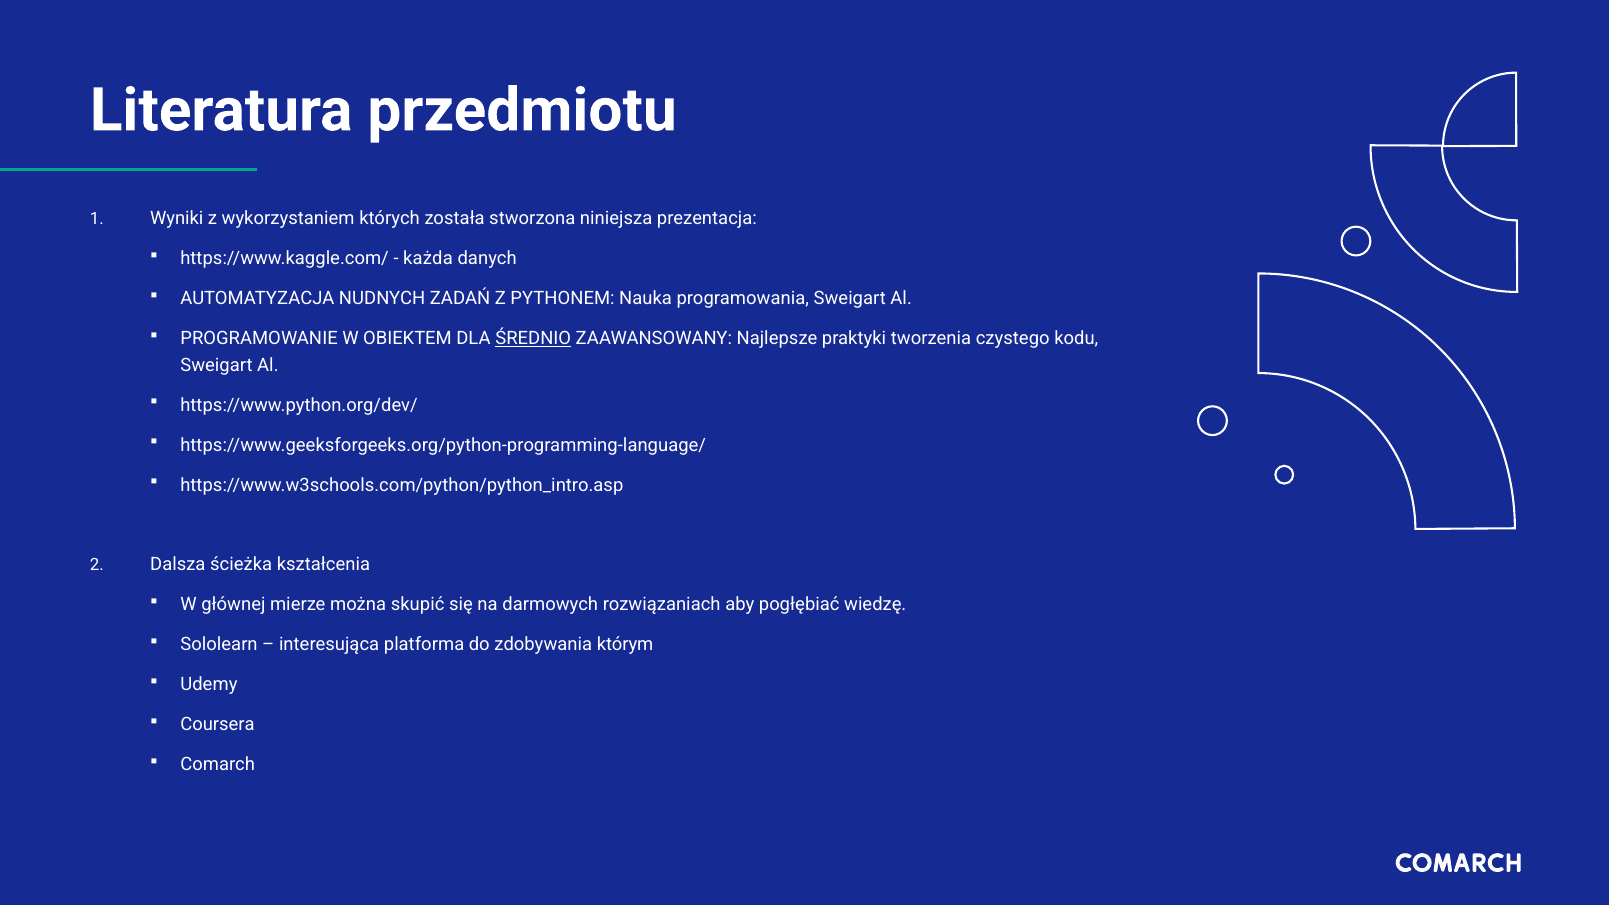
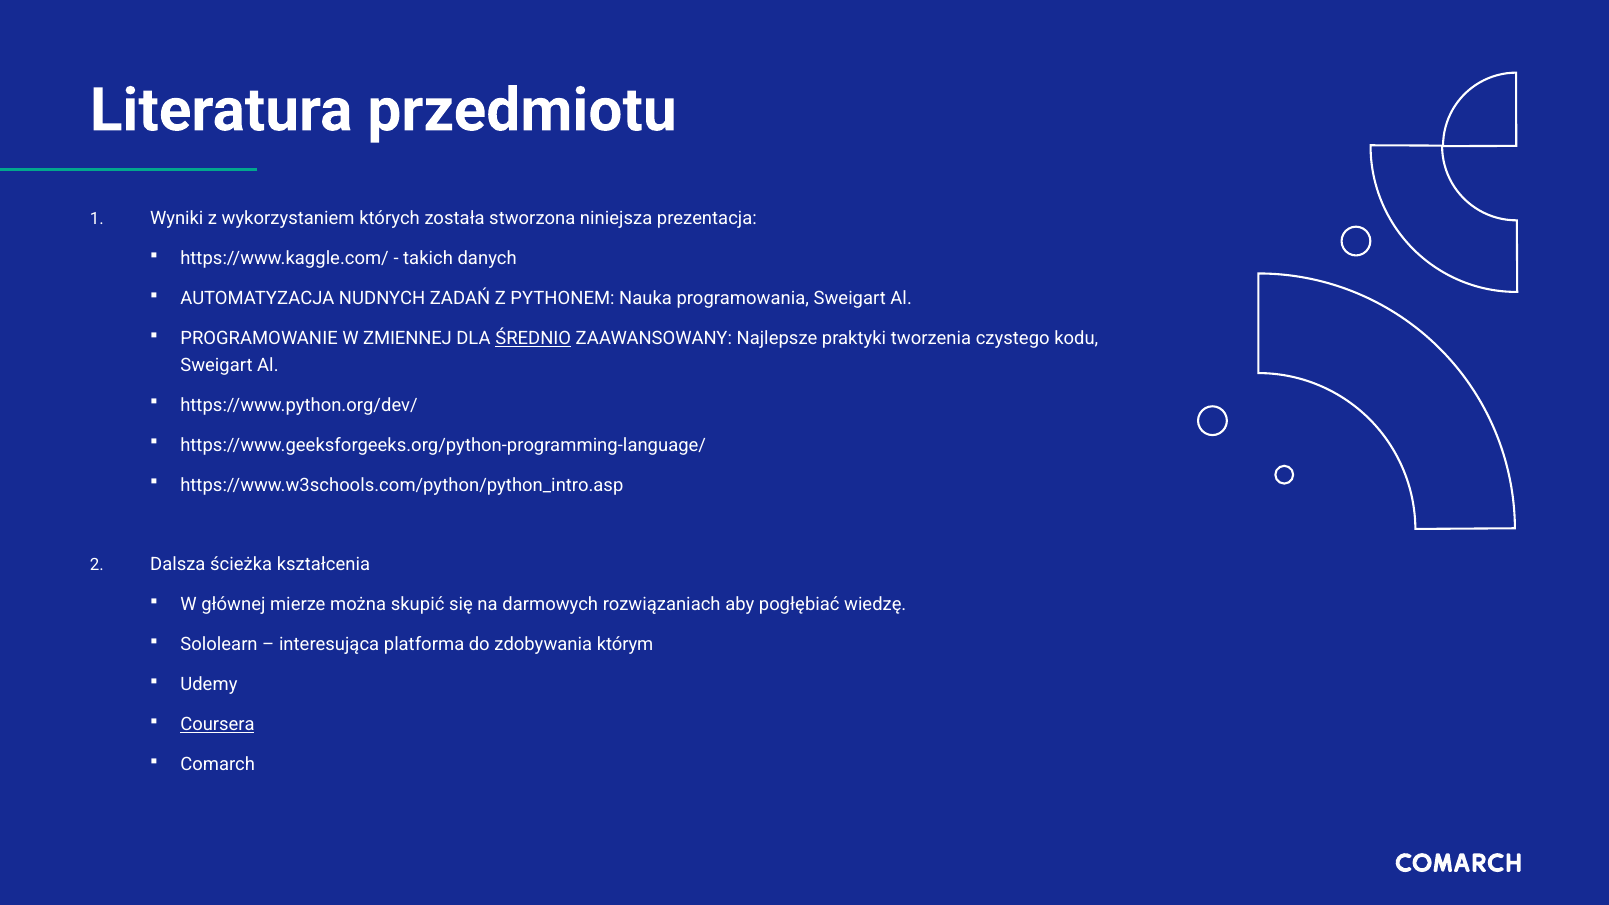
każda: każda -> takich
OBIEKTEM: OBIEKTEM -> ZMIENNEJ
Coursera underline: none -> present
